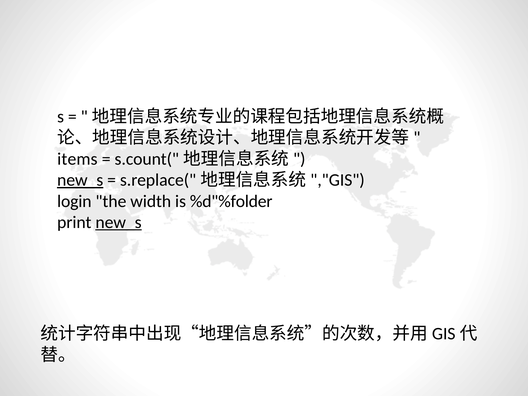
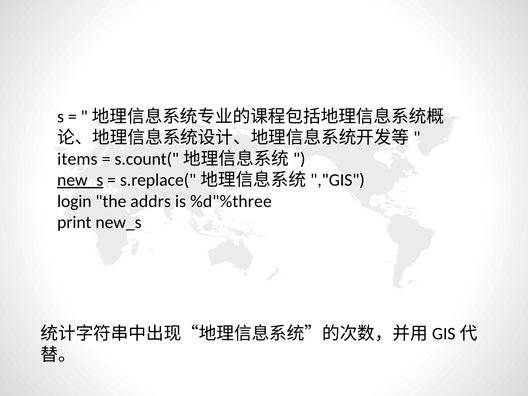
width: width -> addrs
%d"%folder: %d"%folder -> %d"%three
new_s at (119, 222) underline: present -> none
